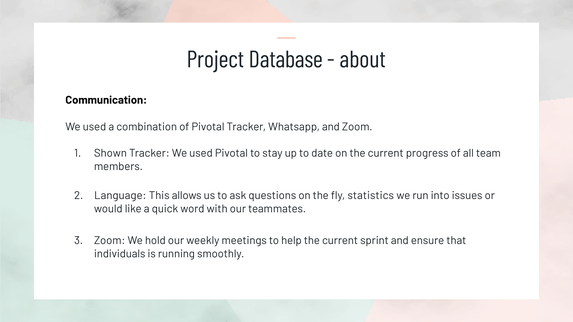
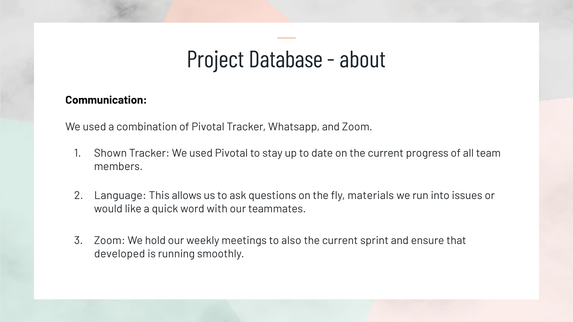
statistics: statistics -> materials
help: help -> also
individuals: individuals -> developed
